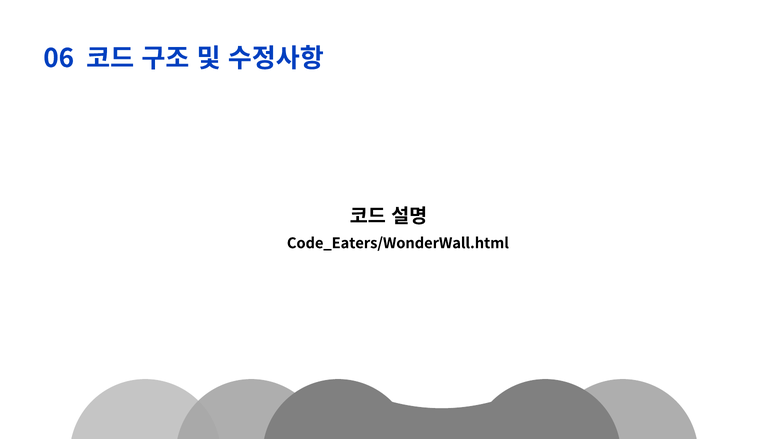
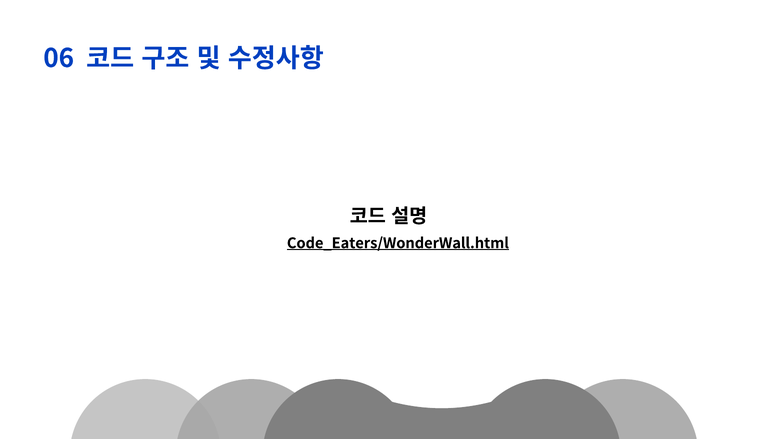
Code_Eaters/WonderWall.html underline: none -> present
